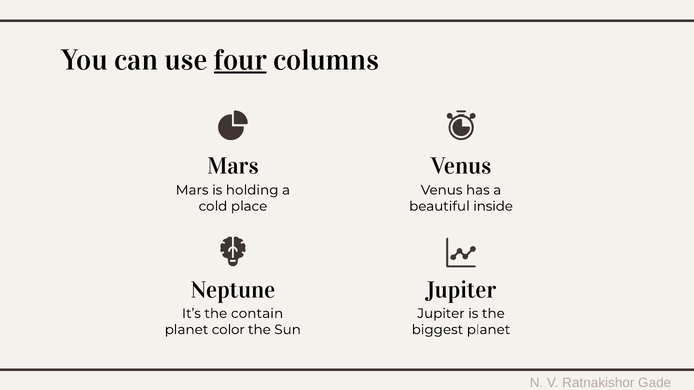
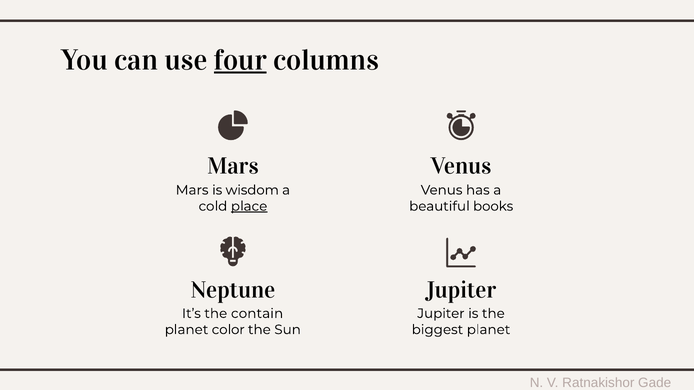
holding: holding -> wisdom
place underline: none -> present
inside: inside -> books
